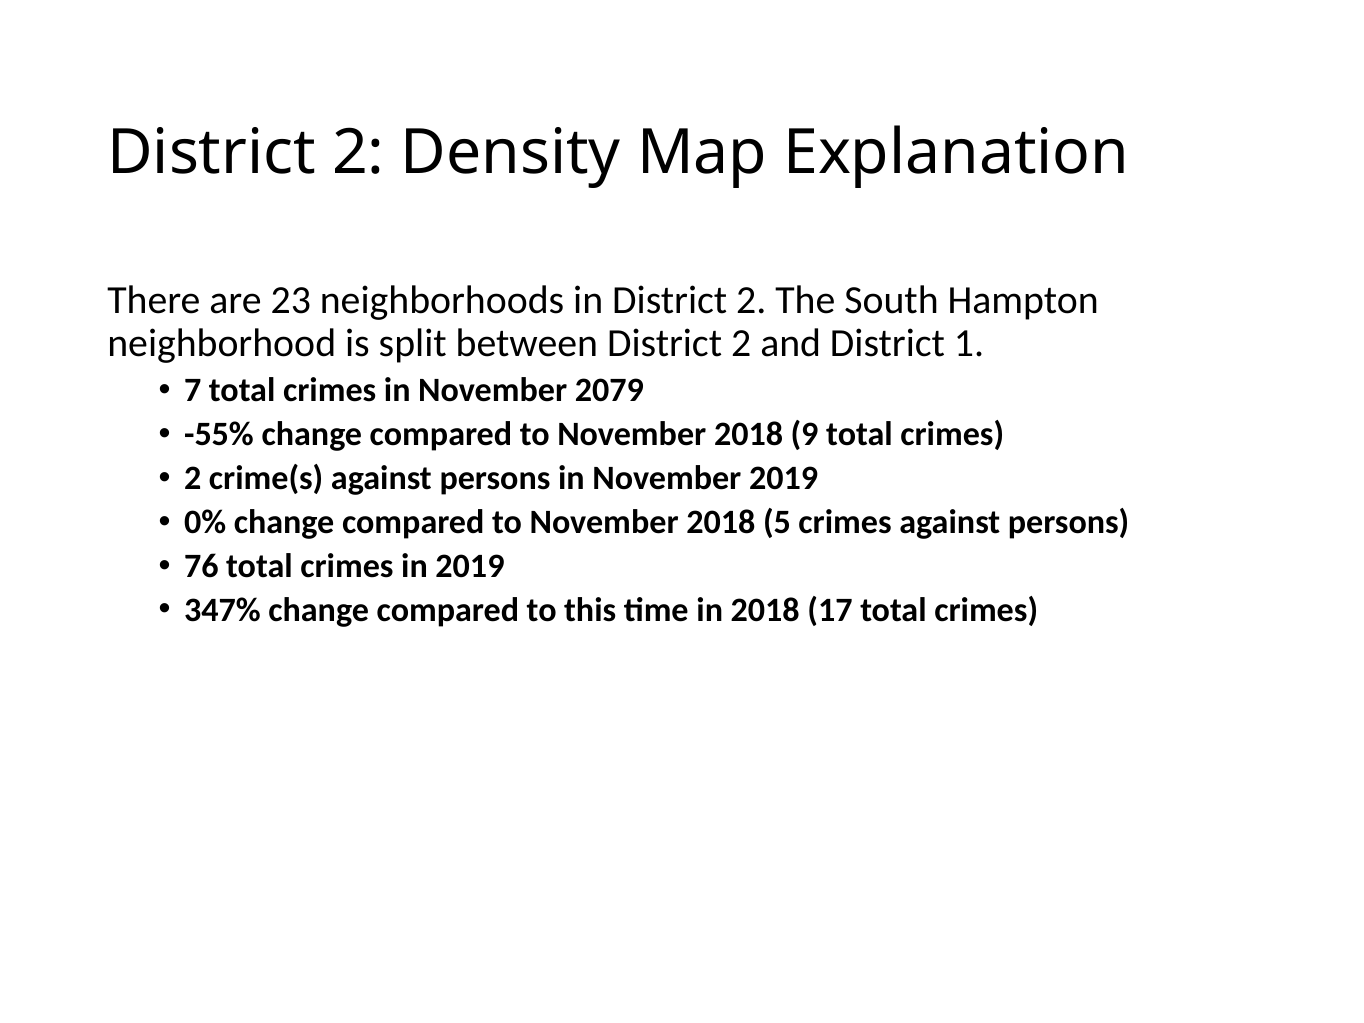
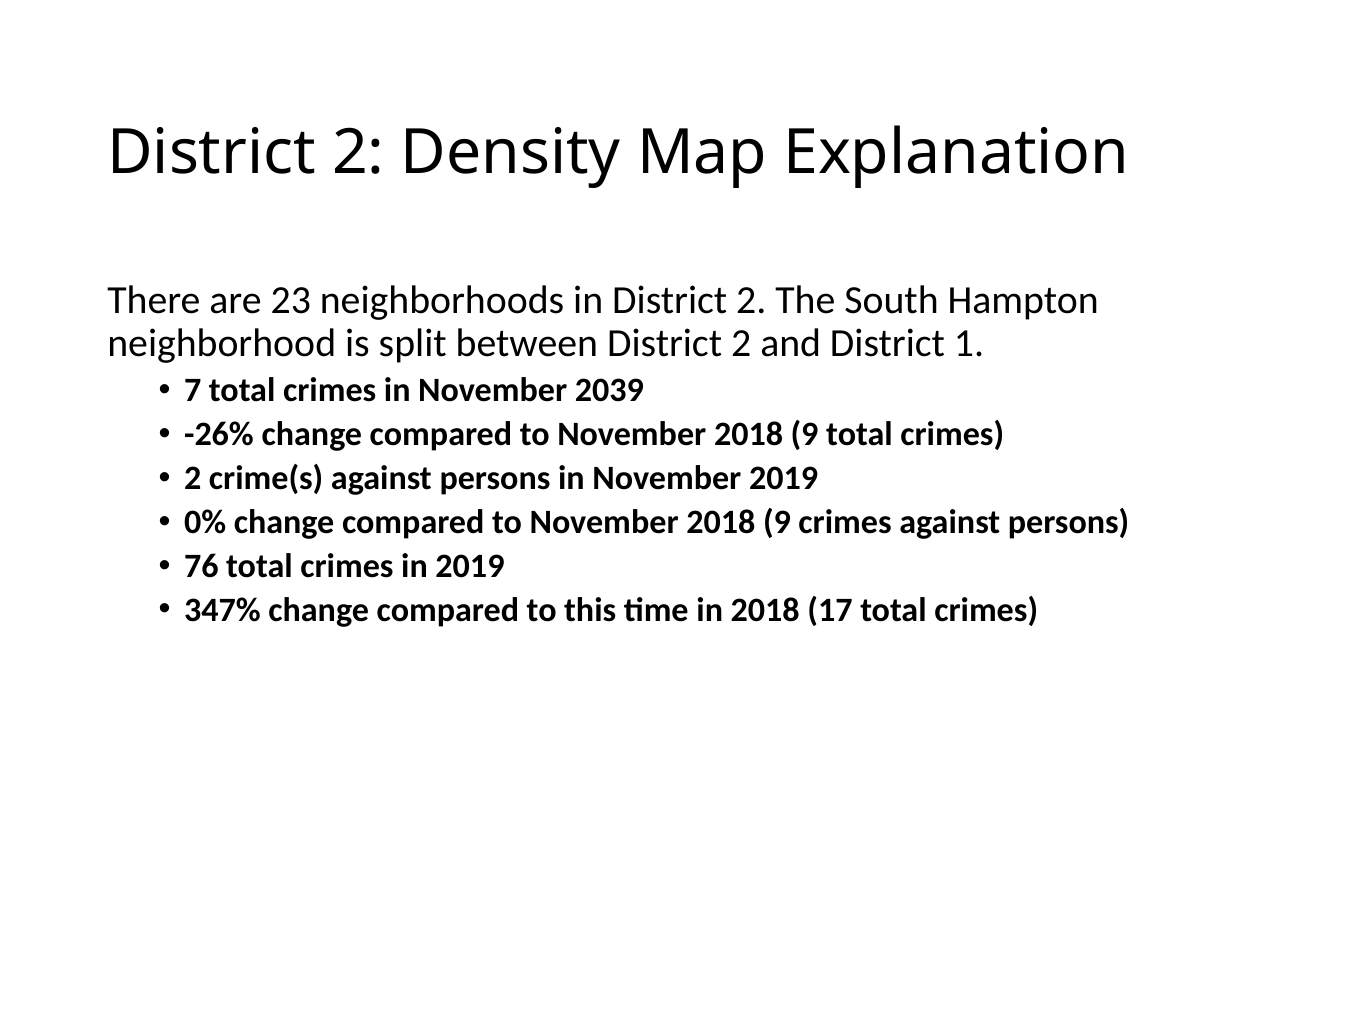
2079: 2079 -> 2039
-55%: -55% -> -26%
5 at (777, 522): 5 -> 9
